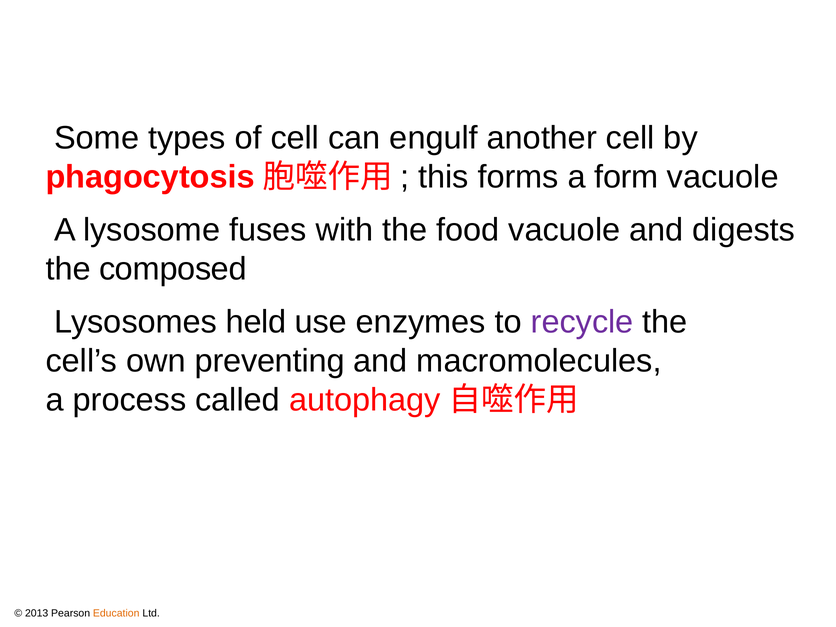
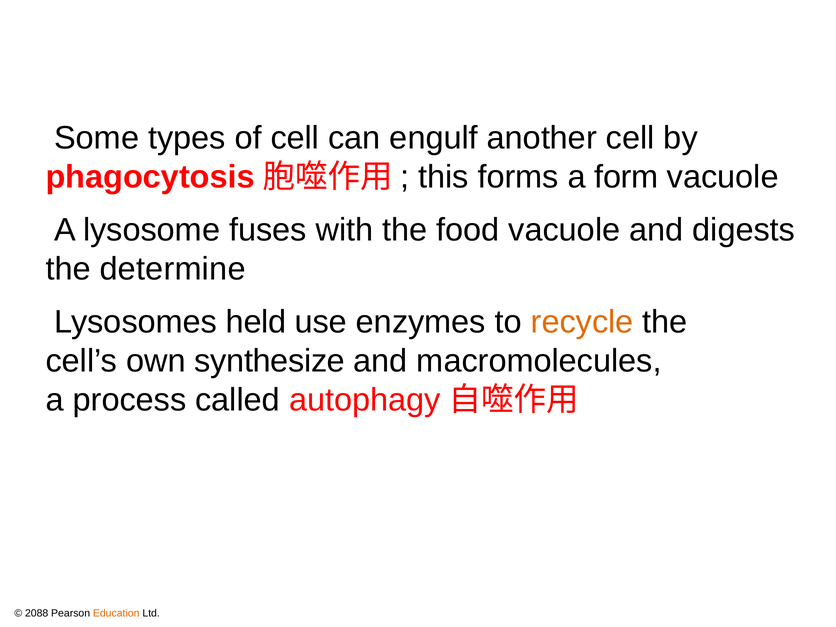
composed: composed -> determine
recycle colour: purple -> orange
preventing: preventing -> synthesize
2013: 2013 -> 2088
